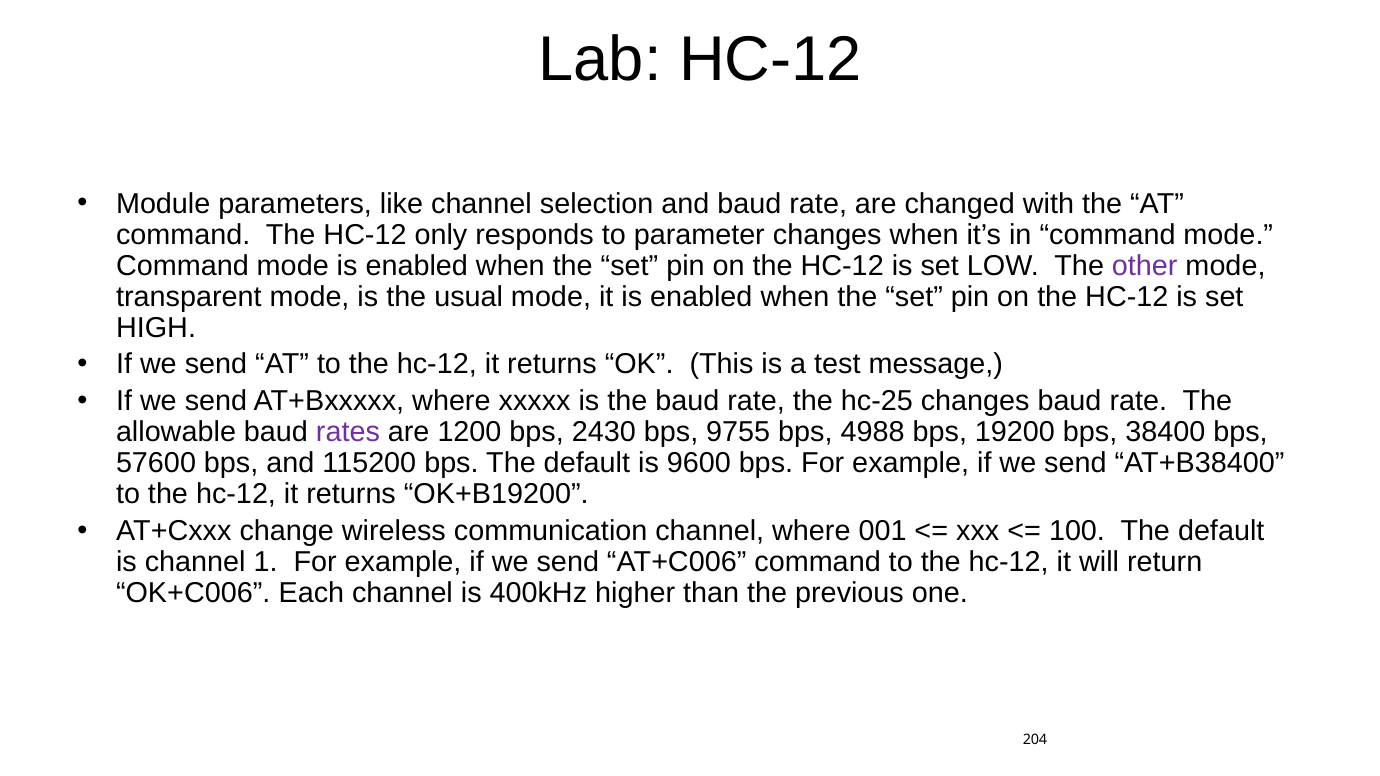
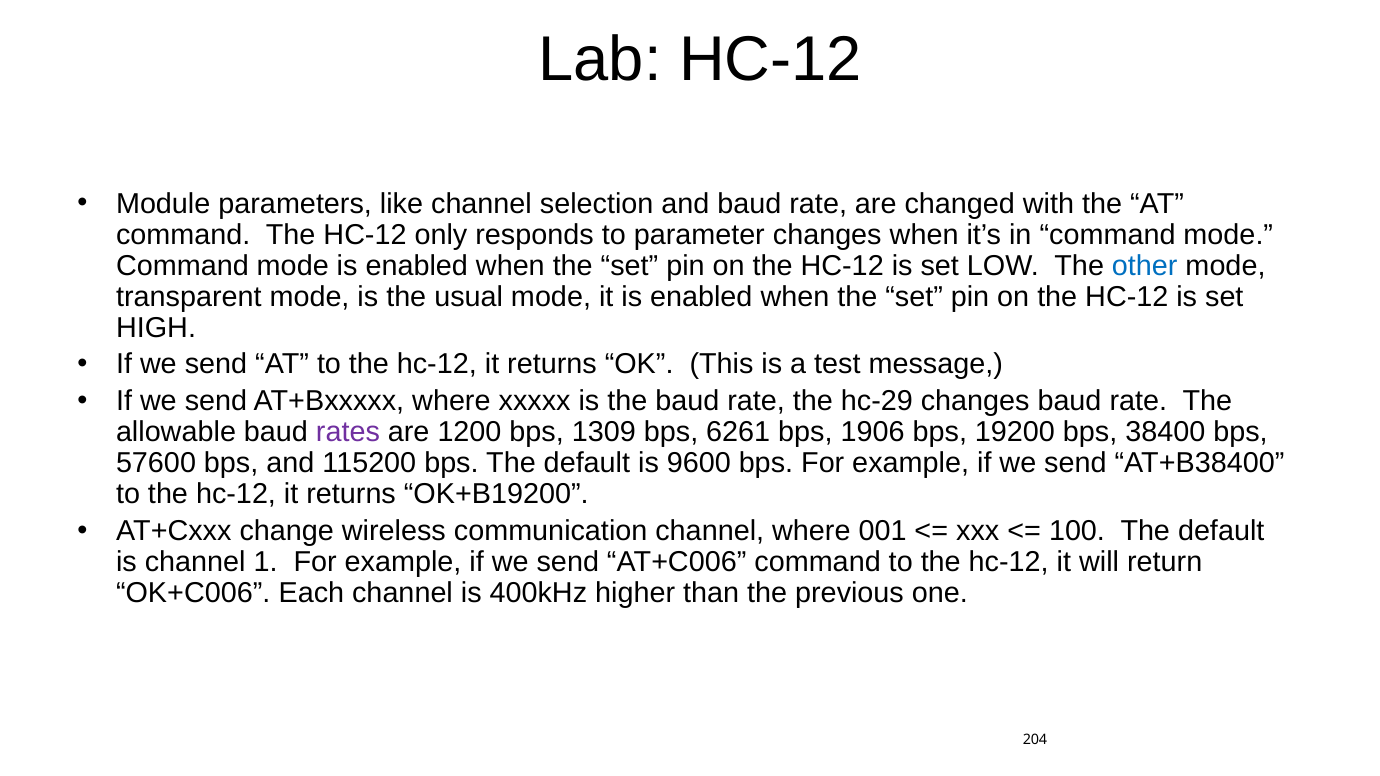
other colour: purple -> blue
hc-25: hc-25 -> hc-29
2430: 2430 -> 1309
9755: 9755 -> 6261
4988: 4988 -> 1906
